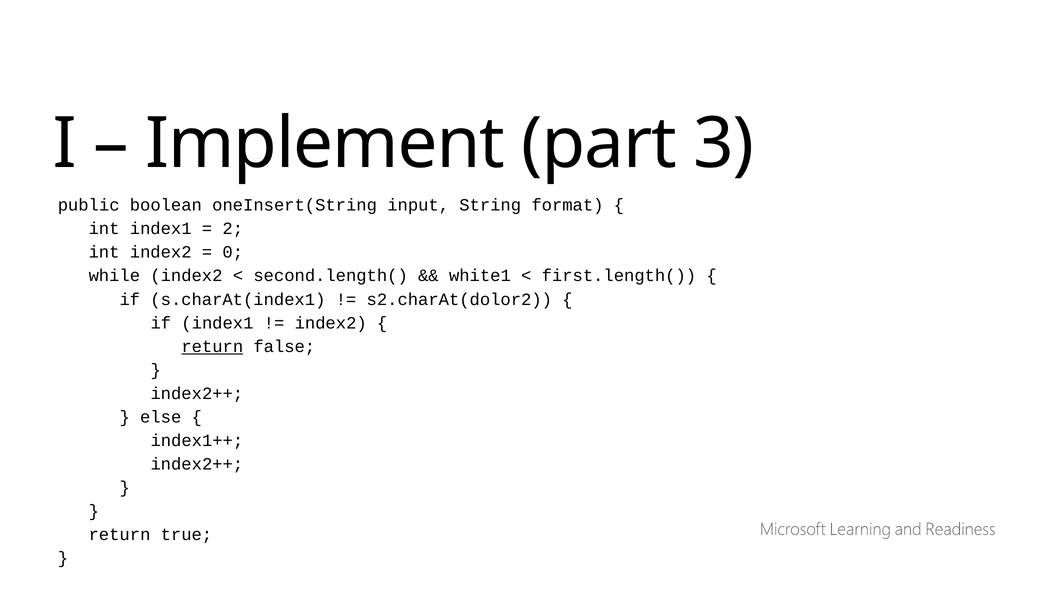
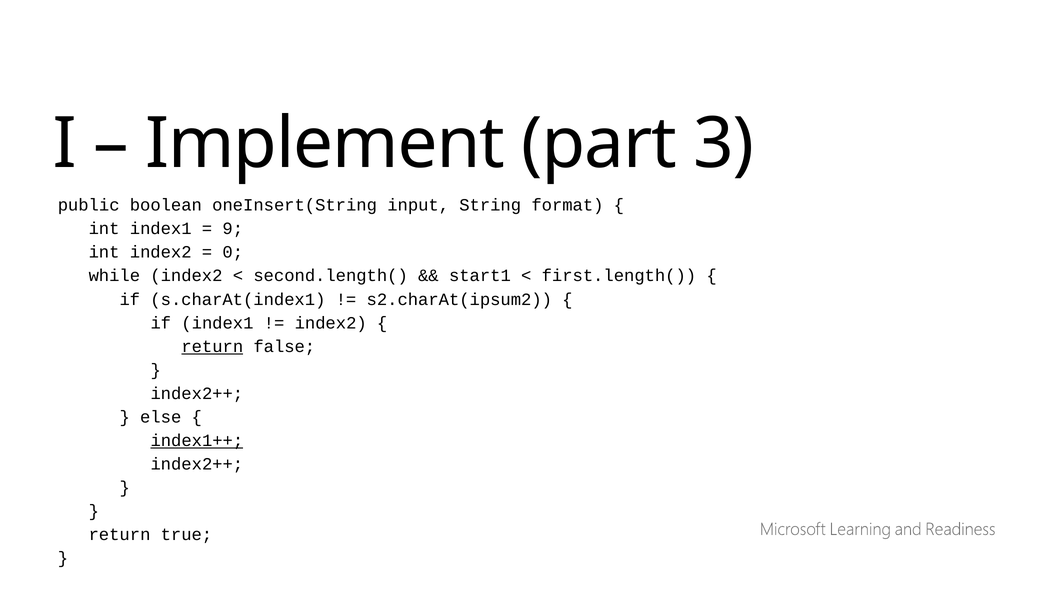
2: 2 -> 9
white1: white1 -> start1
s2.charAt(dolor2: s2.charAt(dolor2 -> s2.charAt(ipsum2
index1++ underline: none -> present
